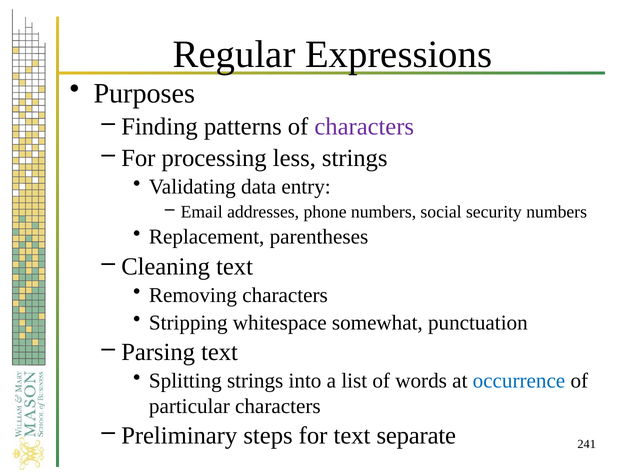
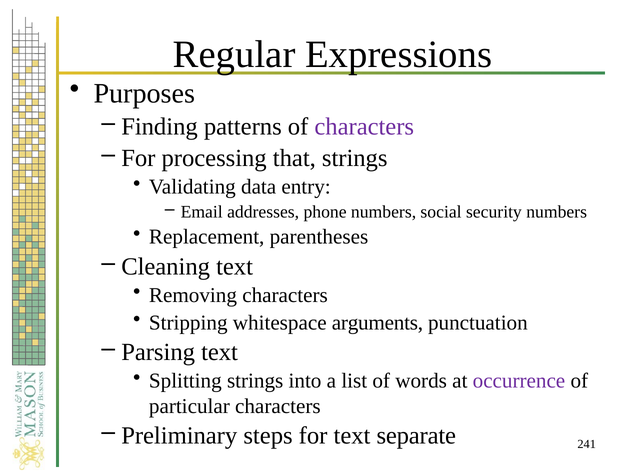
less: less -> that
somewhat: somewhat -> arguments
occurrence colour: blue -> purple
